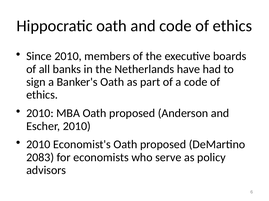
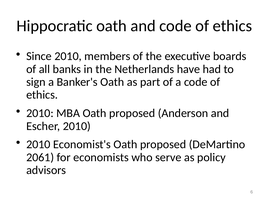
2083: 2083 -> 2061
